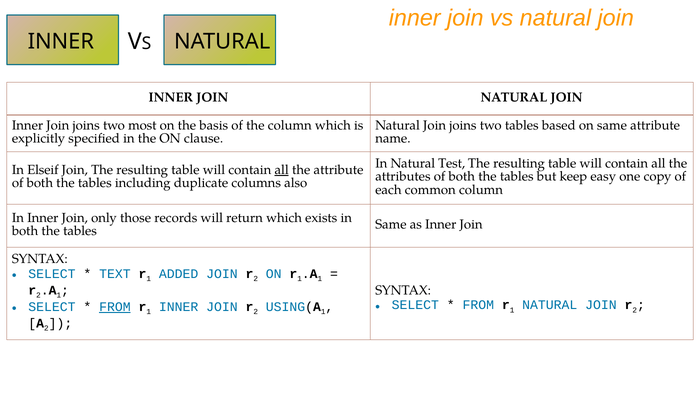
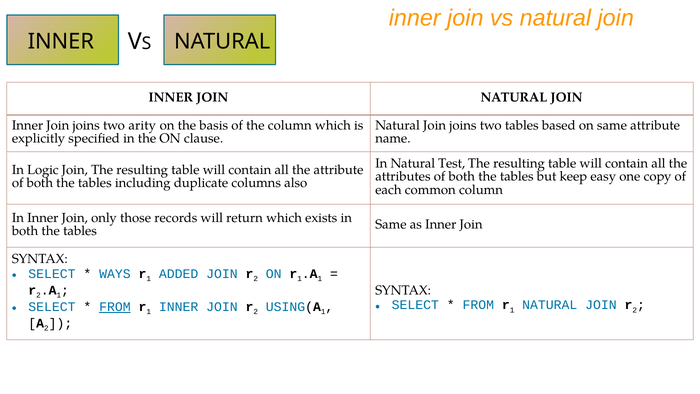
most: most -> arity
Elseif: Elseif -> Logic
all at (282, 170) underline: present -> none
TEXT: TEXT -> WAYS
